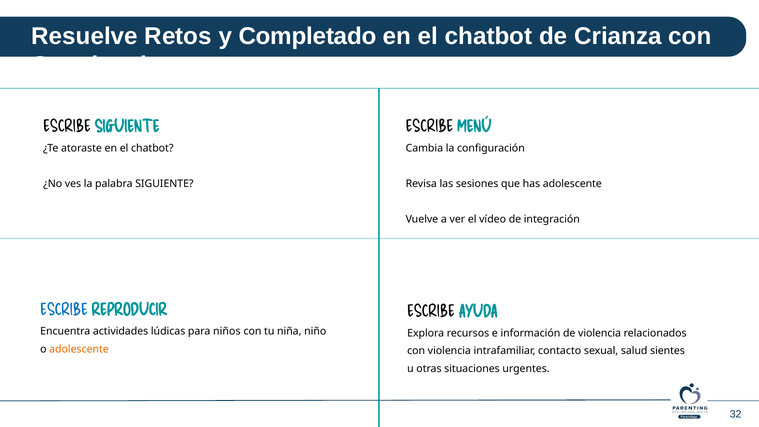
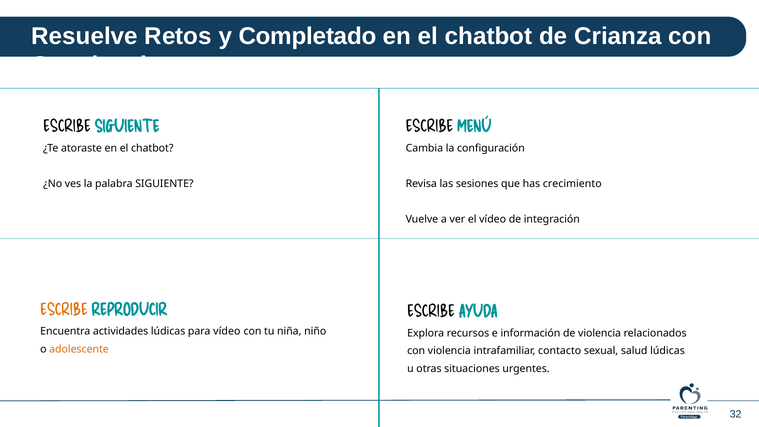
has adolescente: adolescente -> crecimiento
ESCRIBE at (64, 310) colour: blue -> orange
para niños: niños -> vídeo
salud sientes: sientes -> lúdicas
